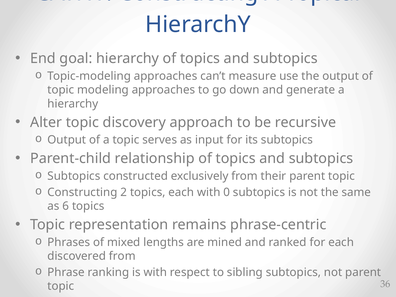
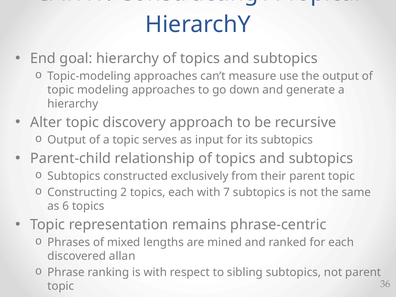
0: 0 -> 7
discovered from: from -> allan
